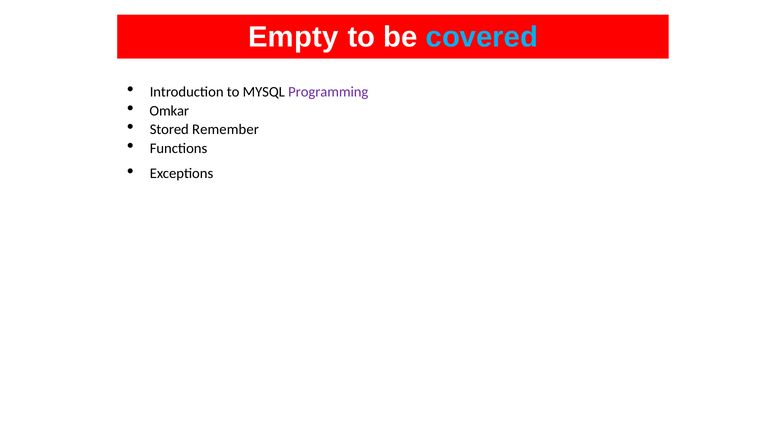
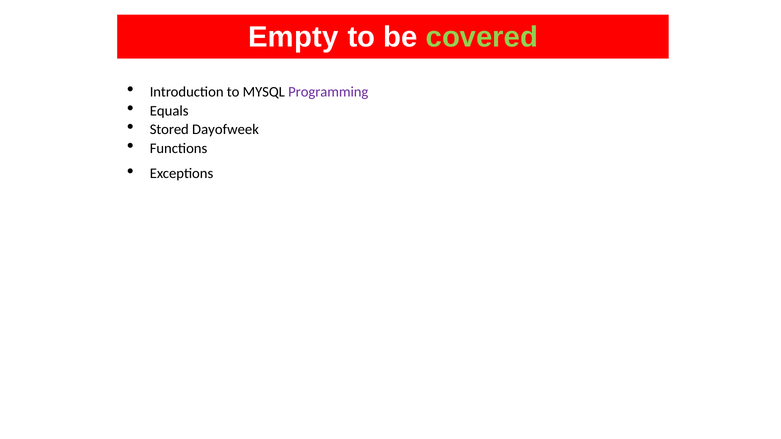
covered colour: light blue -> light green
Omkar: Omkar -> Equals
Remember: Remember -> Dayofweek
